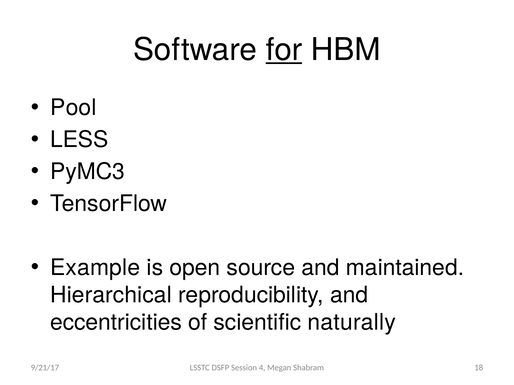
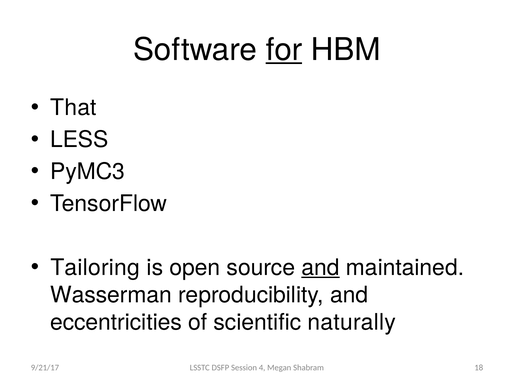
Pool: Pool -> That
Example: Example -> Tailoring
and at (321, 268) underline: none -> present
Hierarchical: Hierarchical -> Wasserman
